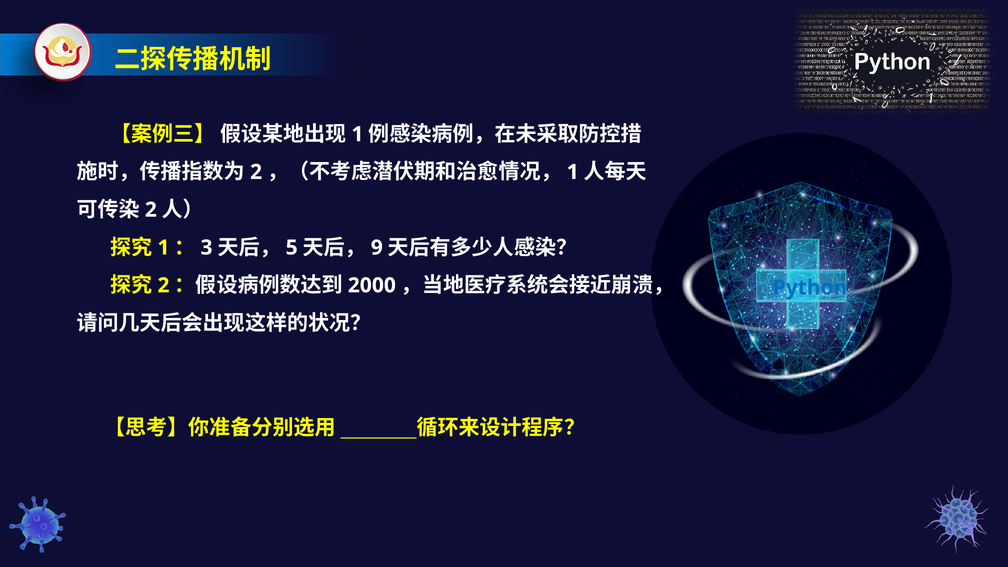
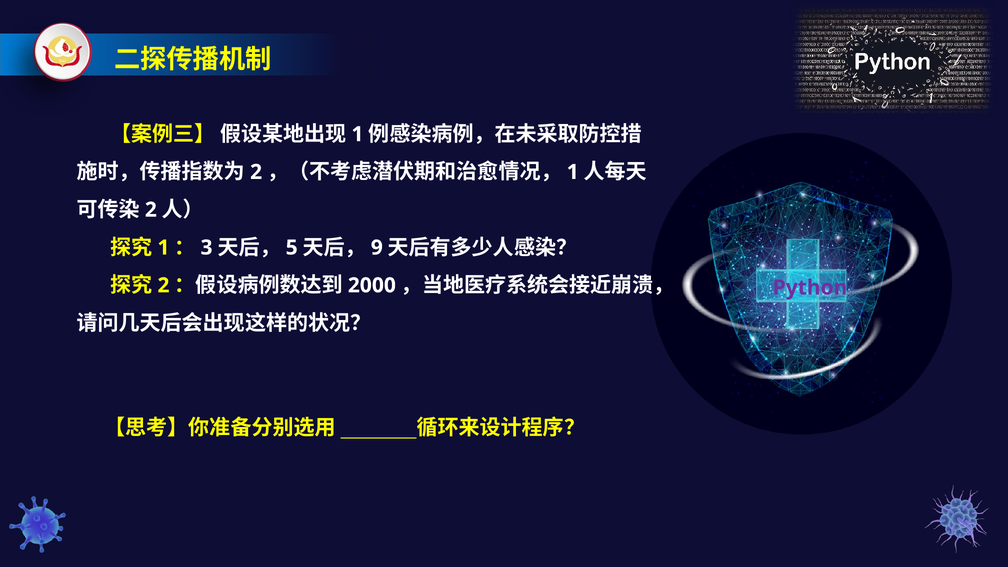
Python colour: blue -> purple
